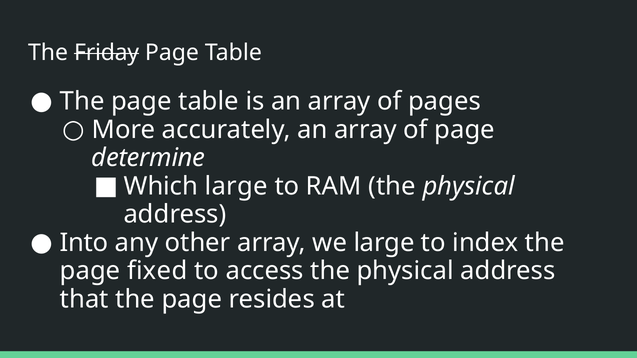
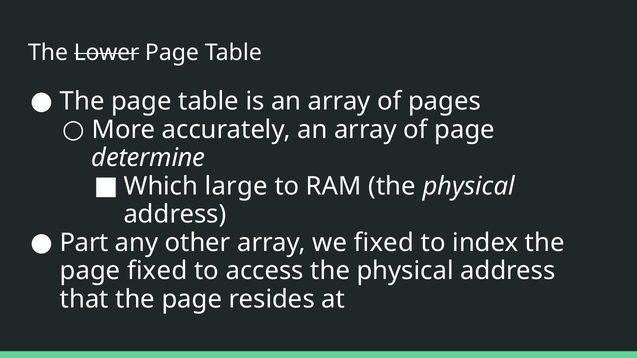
Friday: Friday -> Lower
Into: Into -> Part
we large: large -> fixed
